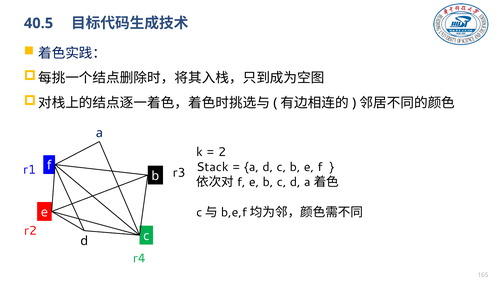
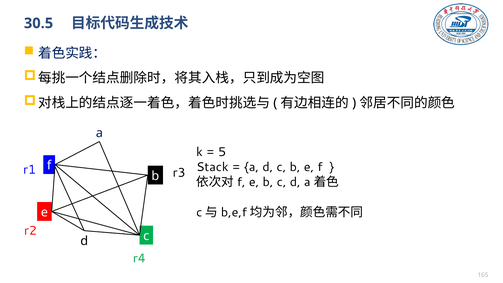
40.5: 40.5 -> 30.5
2: 2 -> 5
